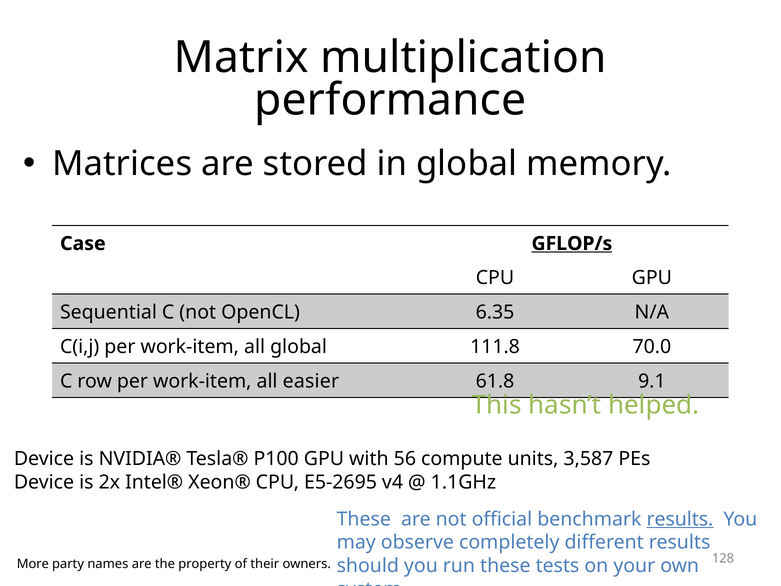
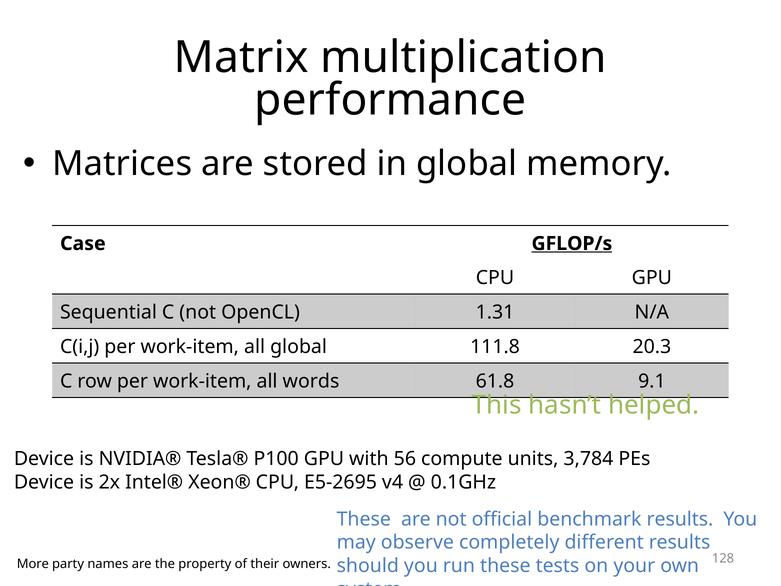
6.35: 6.35 -> 1.31
70.0: 70.0 -> 20.3
easier: easier -> words
3,587: 3,587 -> 3,784
1.1GHz: 1.1GHz -> 0.1GHz
results at (680, 519) underline: present -> none
